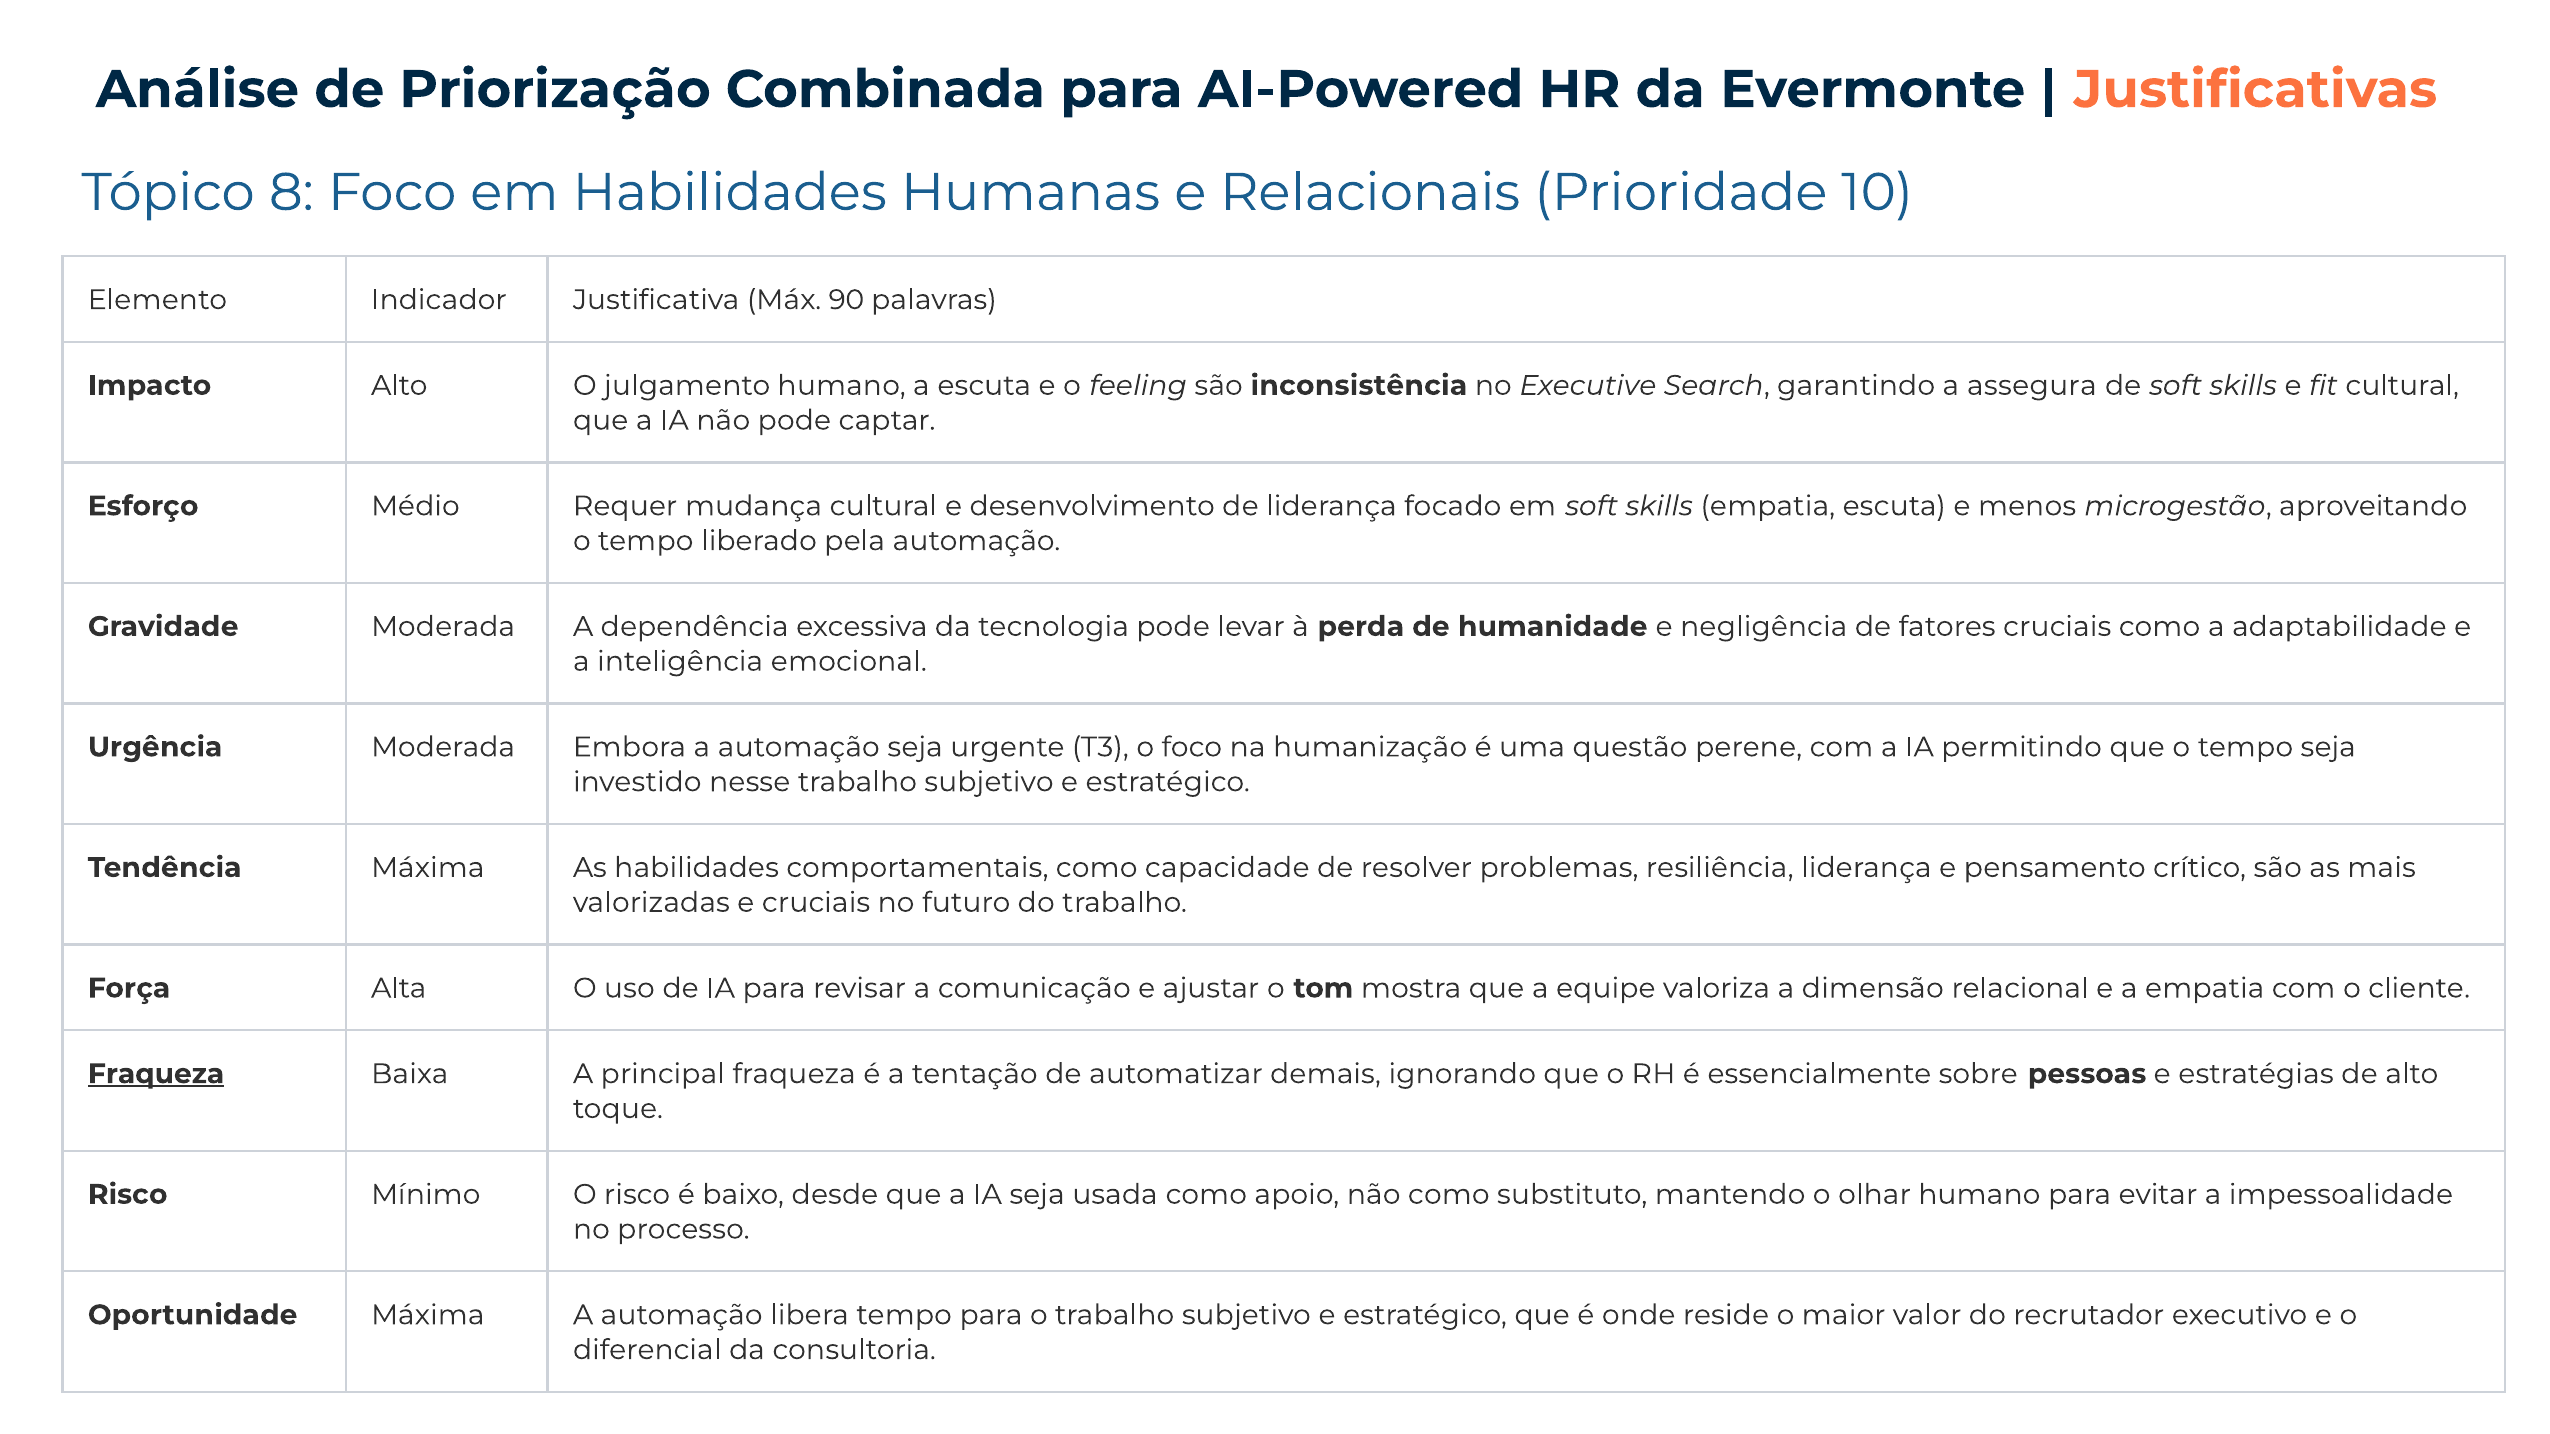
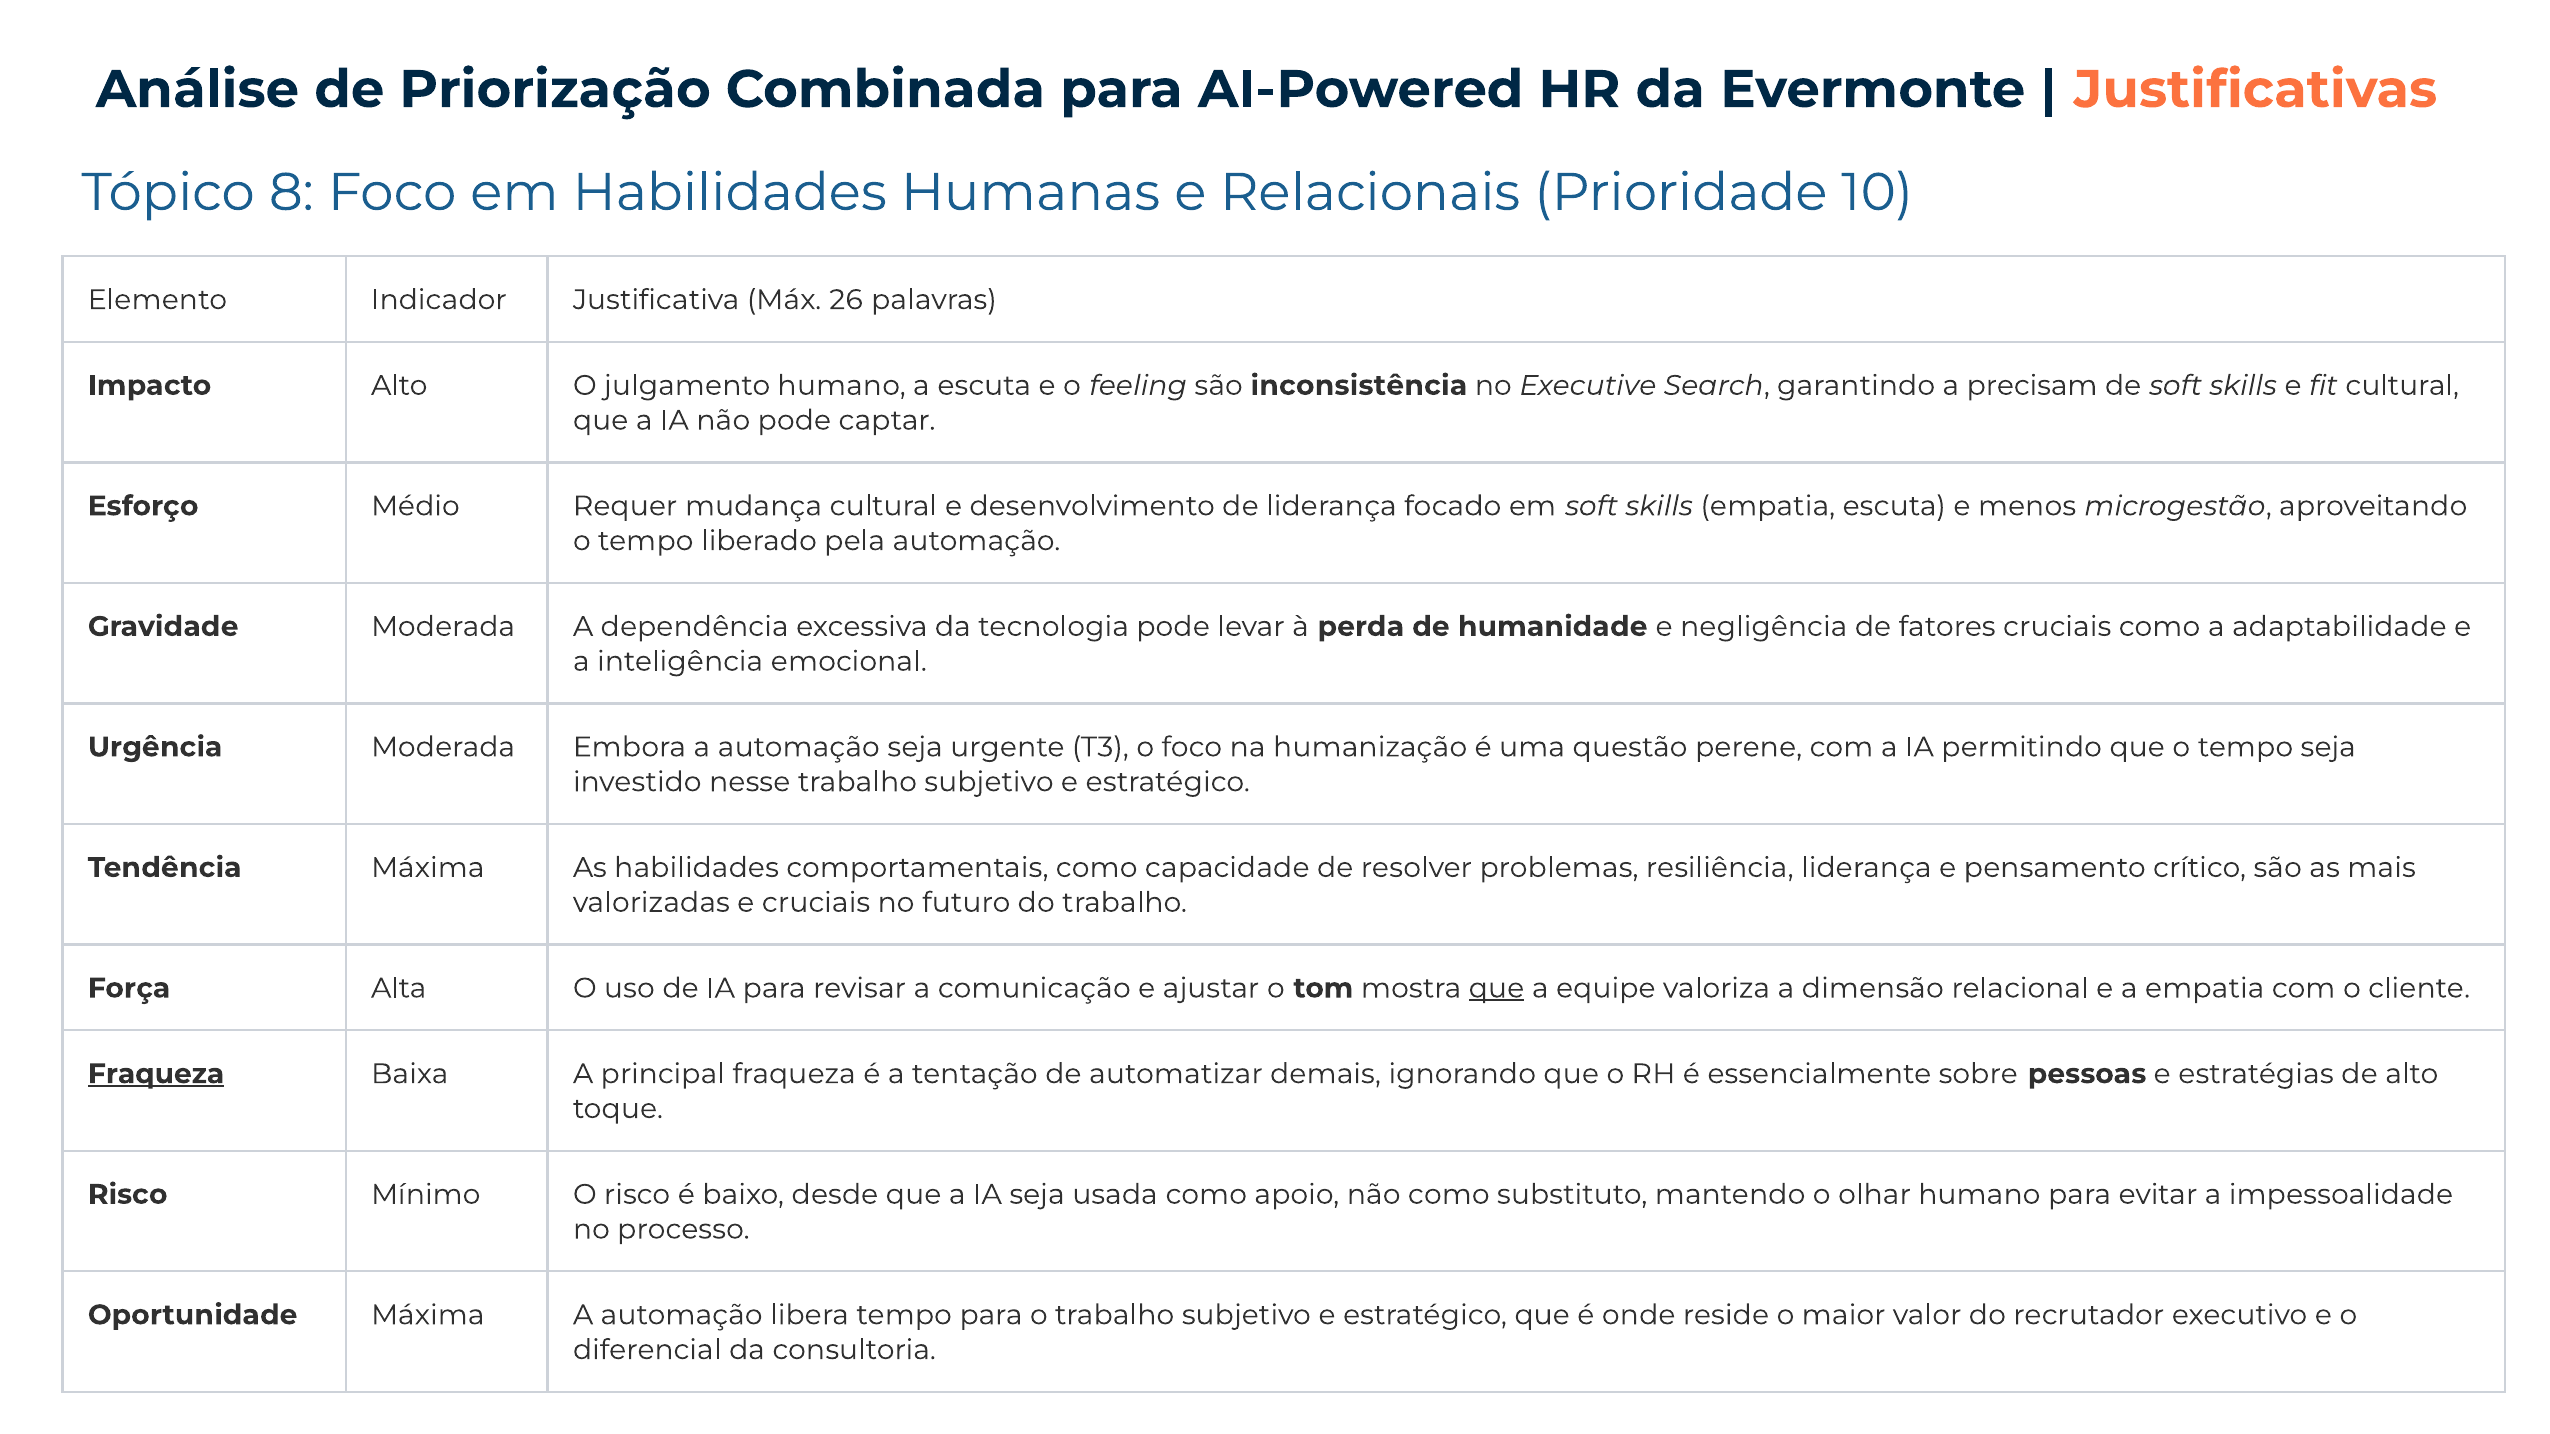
90: 90 -> 26
assegura: assegura -> precisam
que at (1496, 988) underline: none -> present
